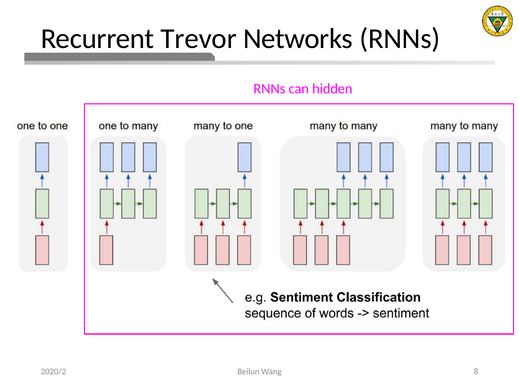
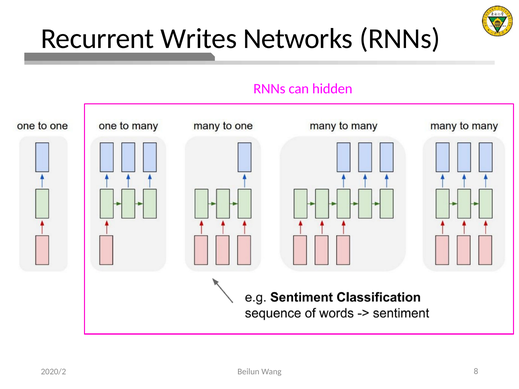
Trevor: Trevor -> Writes
